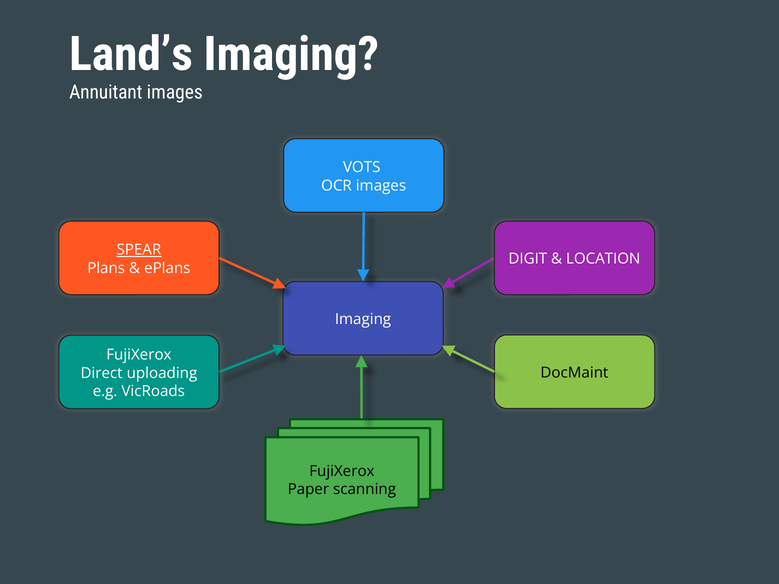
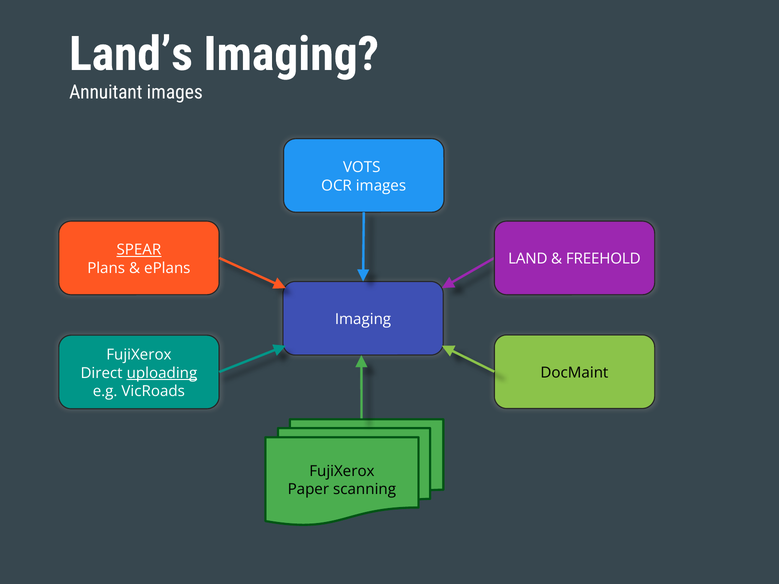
DIGIT: DIGIT -> LAND
LOCATION: LOCATION -> FREEHOLD
uploading underline: none -> present
